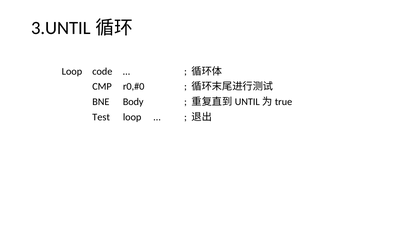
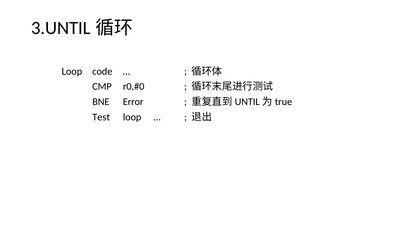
Body: Body -> Error
